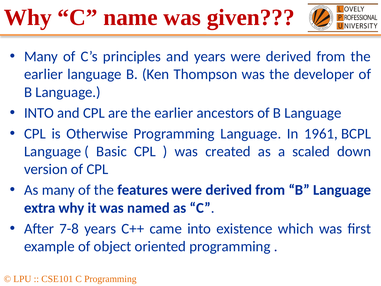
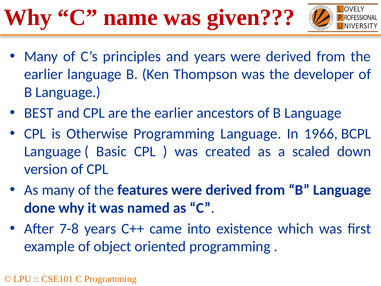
INTO at (39, 113): INTO -> BEST
1961: 1961 -> 1966
extra: extra -> done
